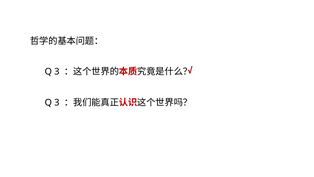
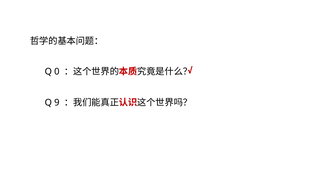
3 at (57, 71): 3 -> 0
3 at (57, 102): 3 -> 9
